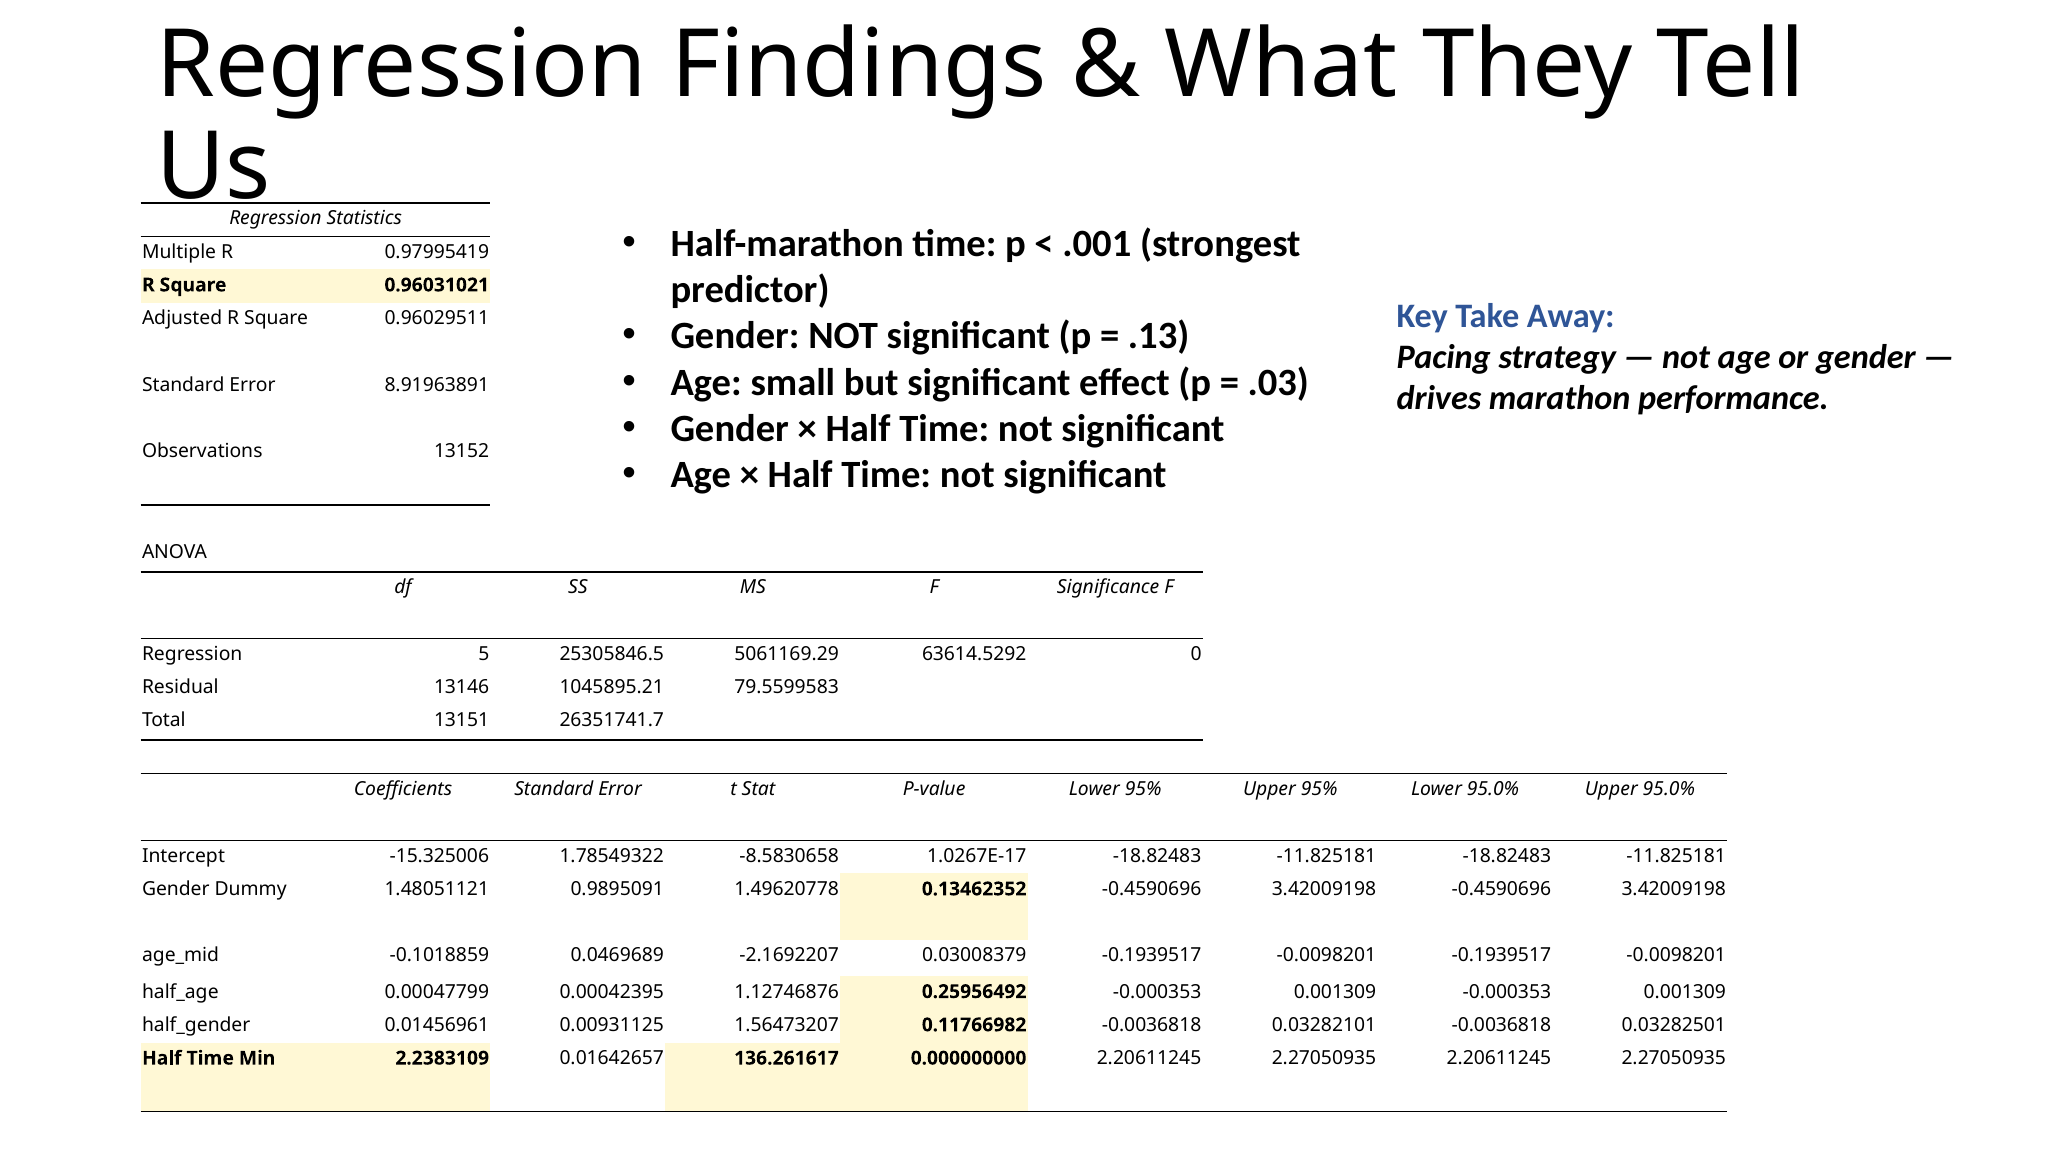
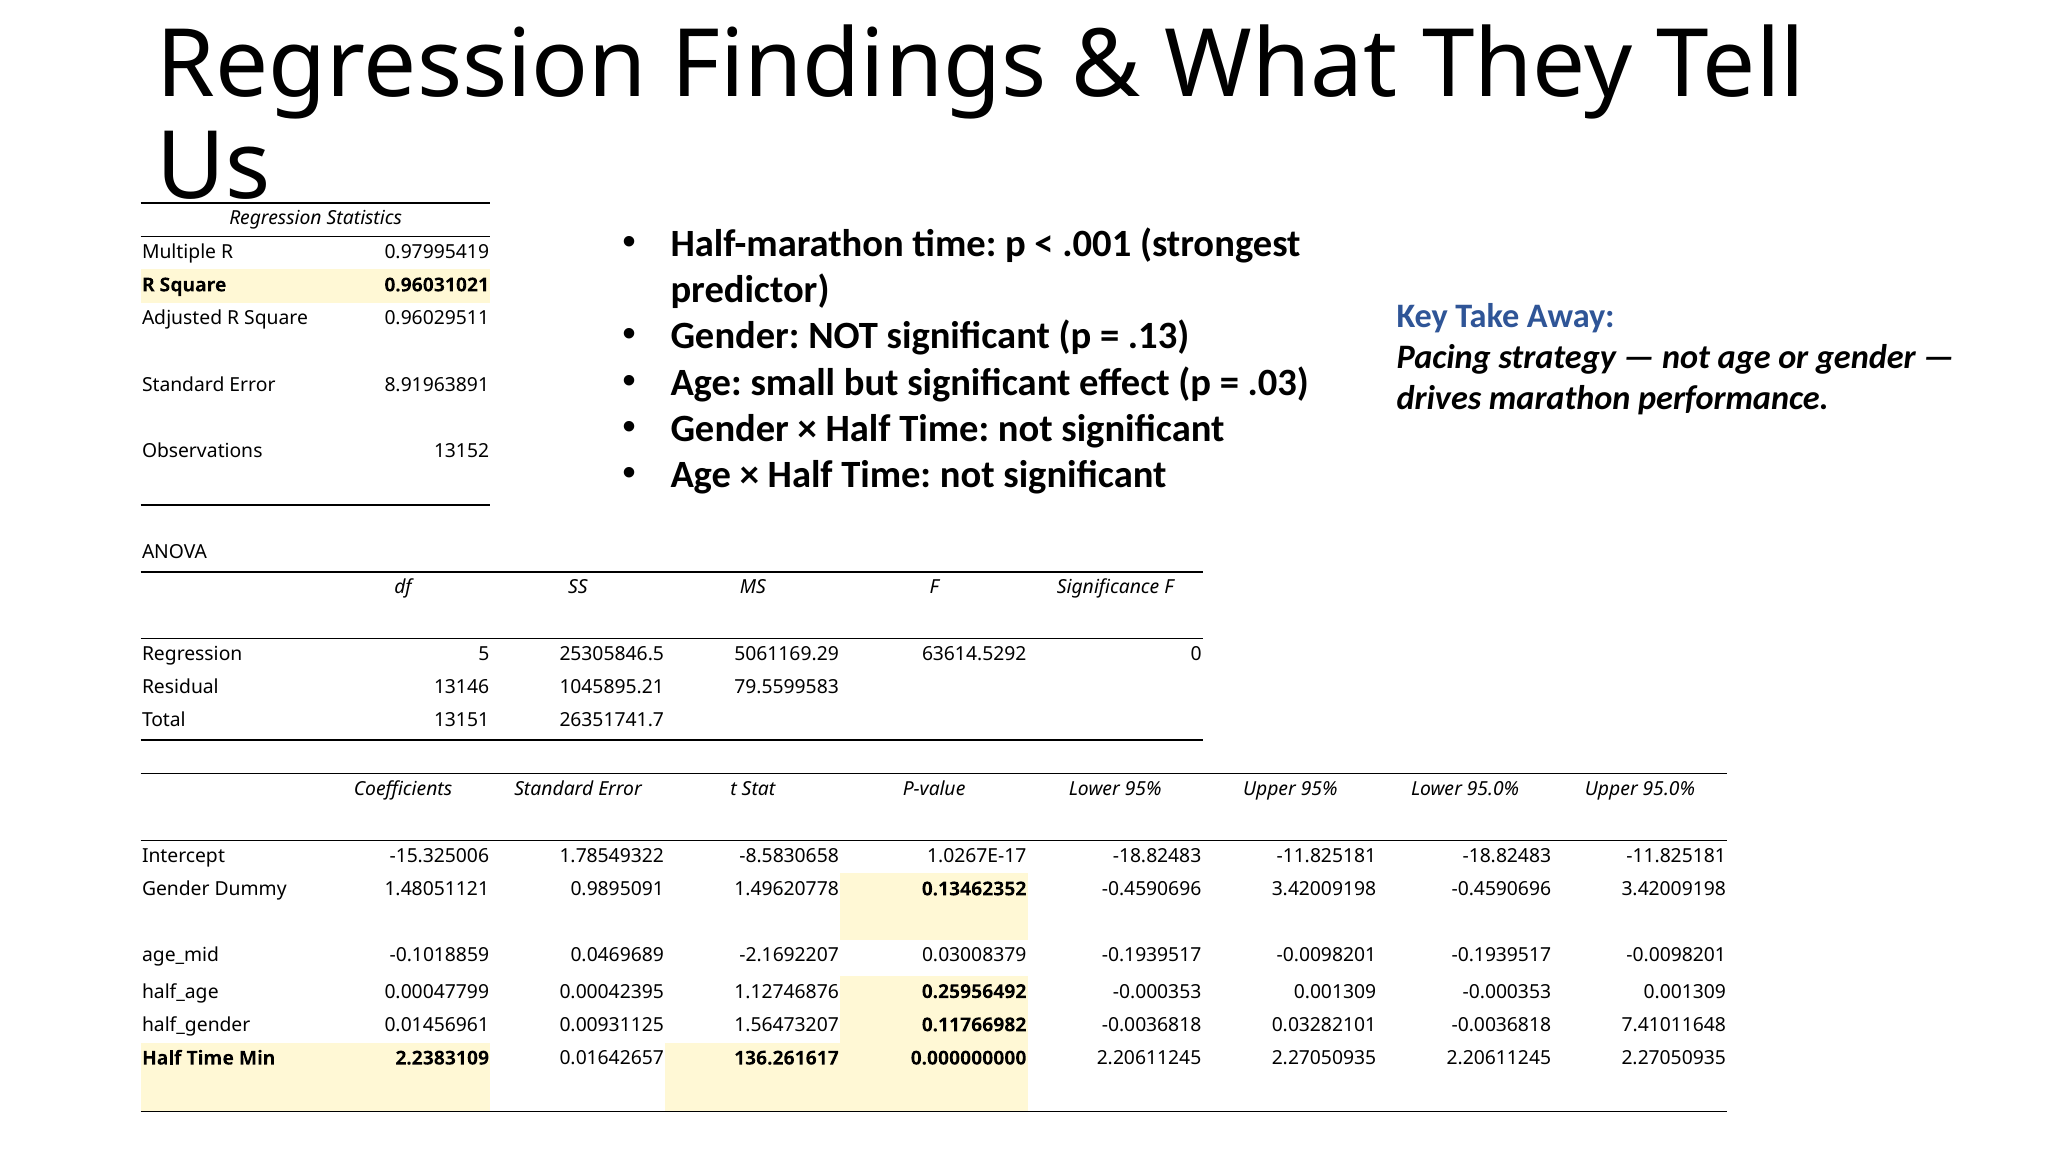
0.03282501: 0.03282501 -> 7.41011648
